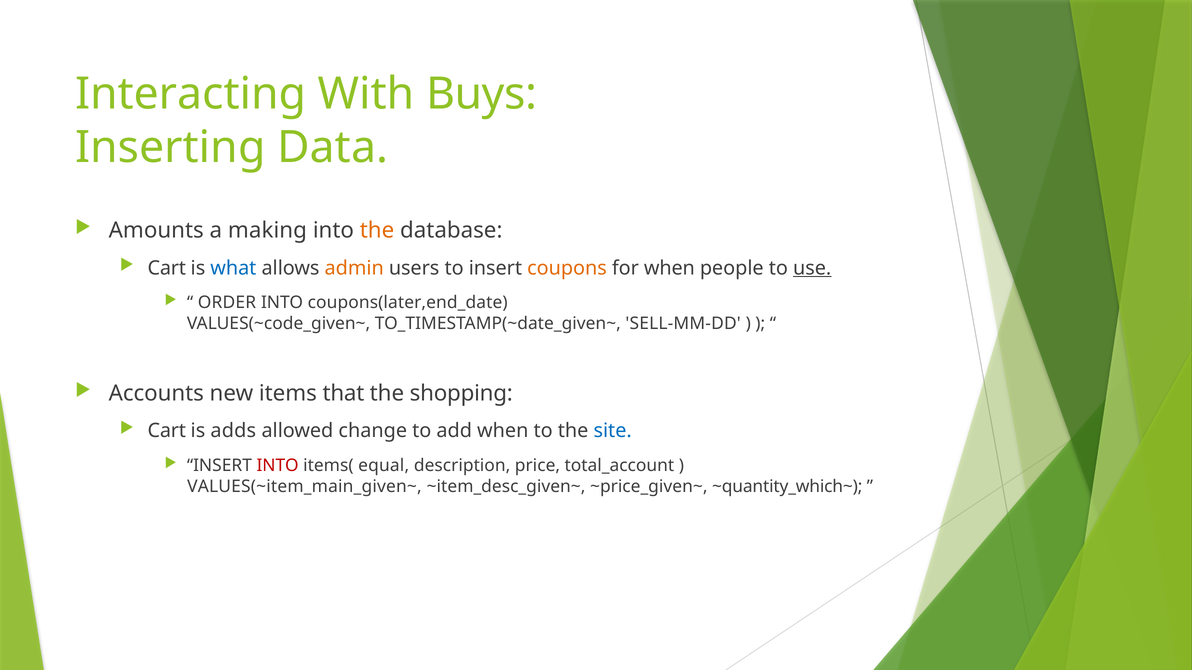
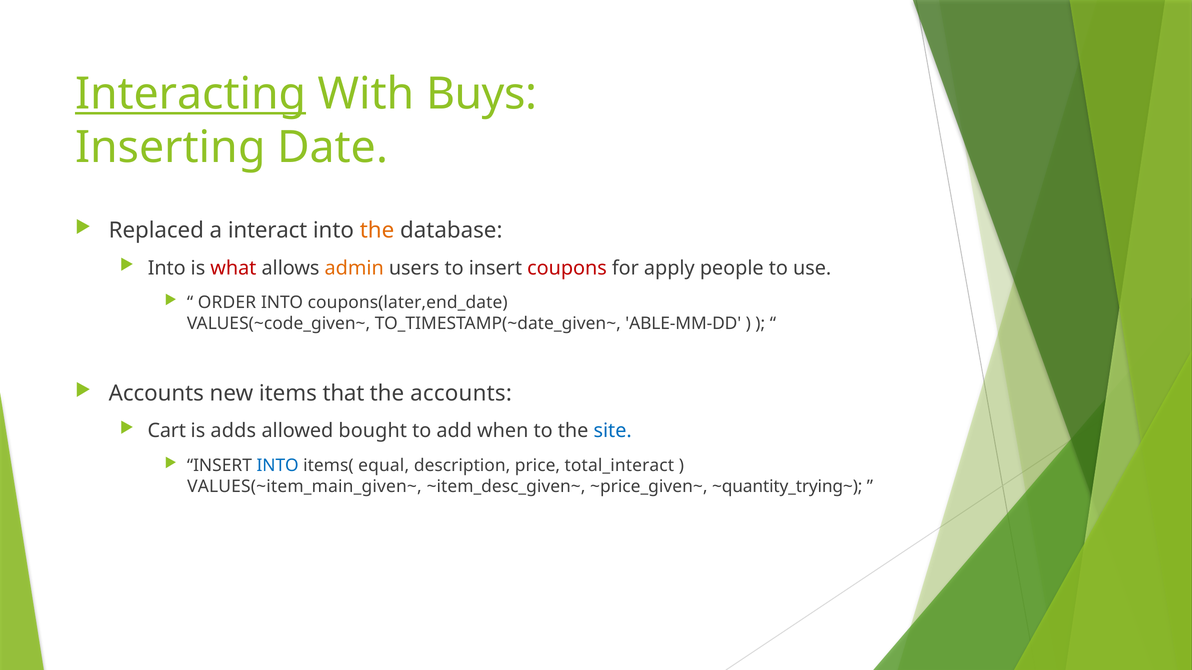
Interacting underline: none -> present
Data: Data -> Date
Amounts: Amounts -> Replaced
making: making -> interact
Cart at (167, 268): Cart -> Into
what colour: blue -> red
coupons colour: orange -> red
for when: when -> apply
use underline: present -> none
SELL-MM-DD: SELL-MM-DD -> ABLE-MM-DD
the shopping: shopping -> accounts
change: change -> bought
INTO at (278, 466) colour: red -> blue
total_account: total_account -> total_interact
~quantity_which~: ~quantity_which~ -> ~quantity_trying~
